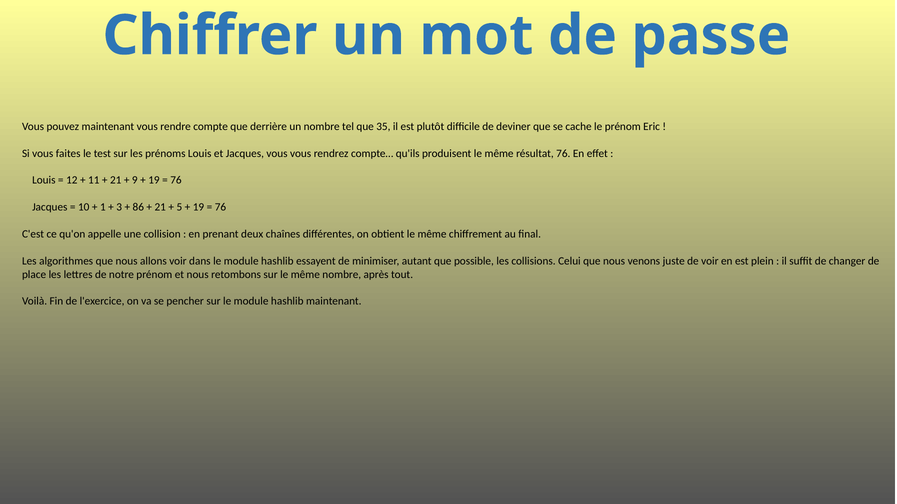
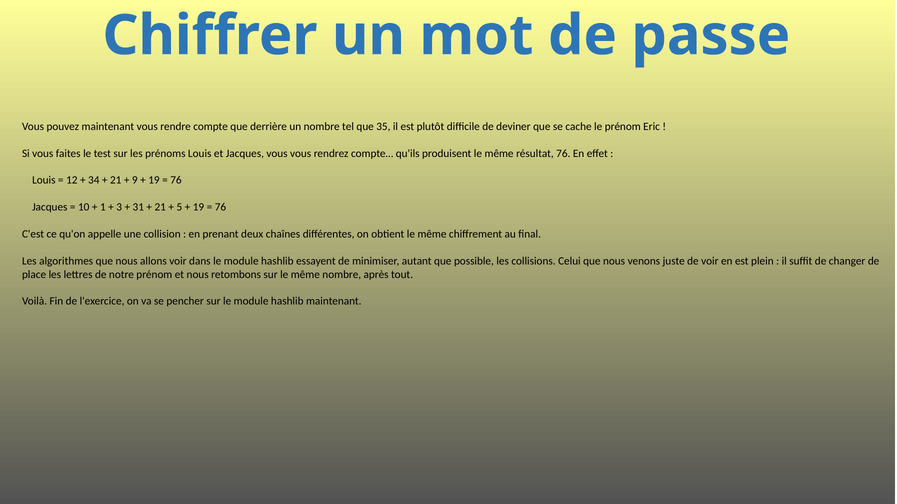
11: 11 -> 34
86: 86 -> 31
